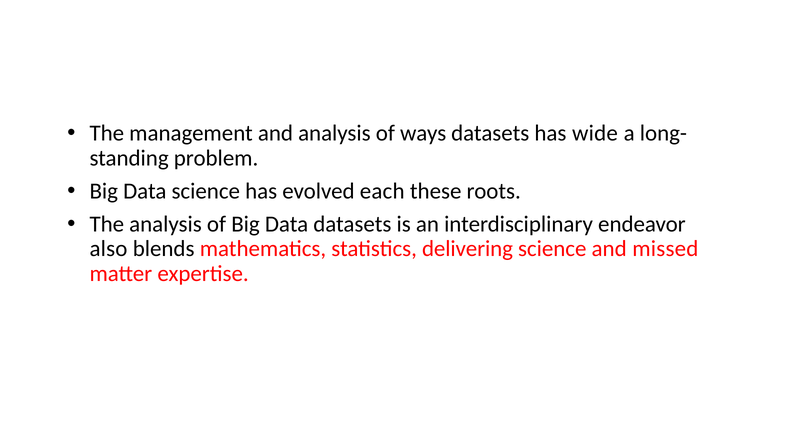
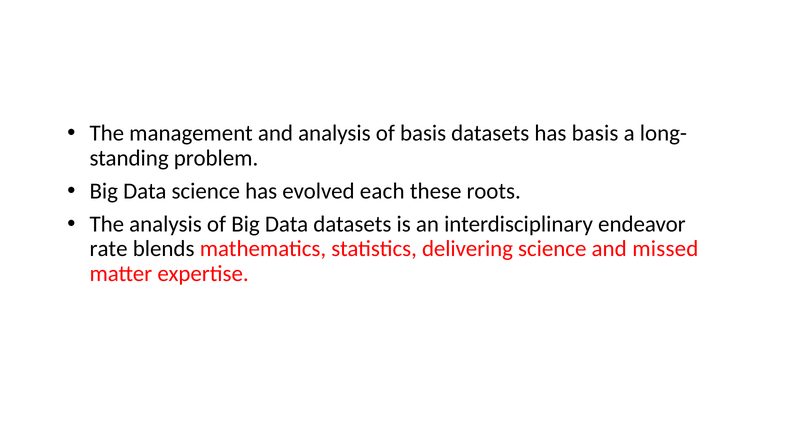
of ways: ways -> basis
has wide: wide -> basis
also: also -> rate
